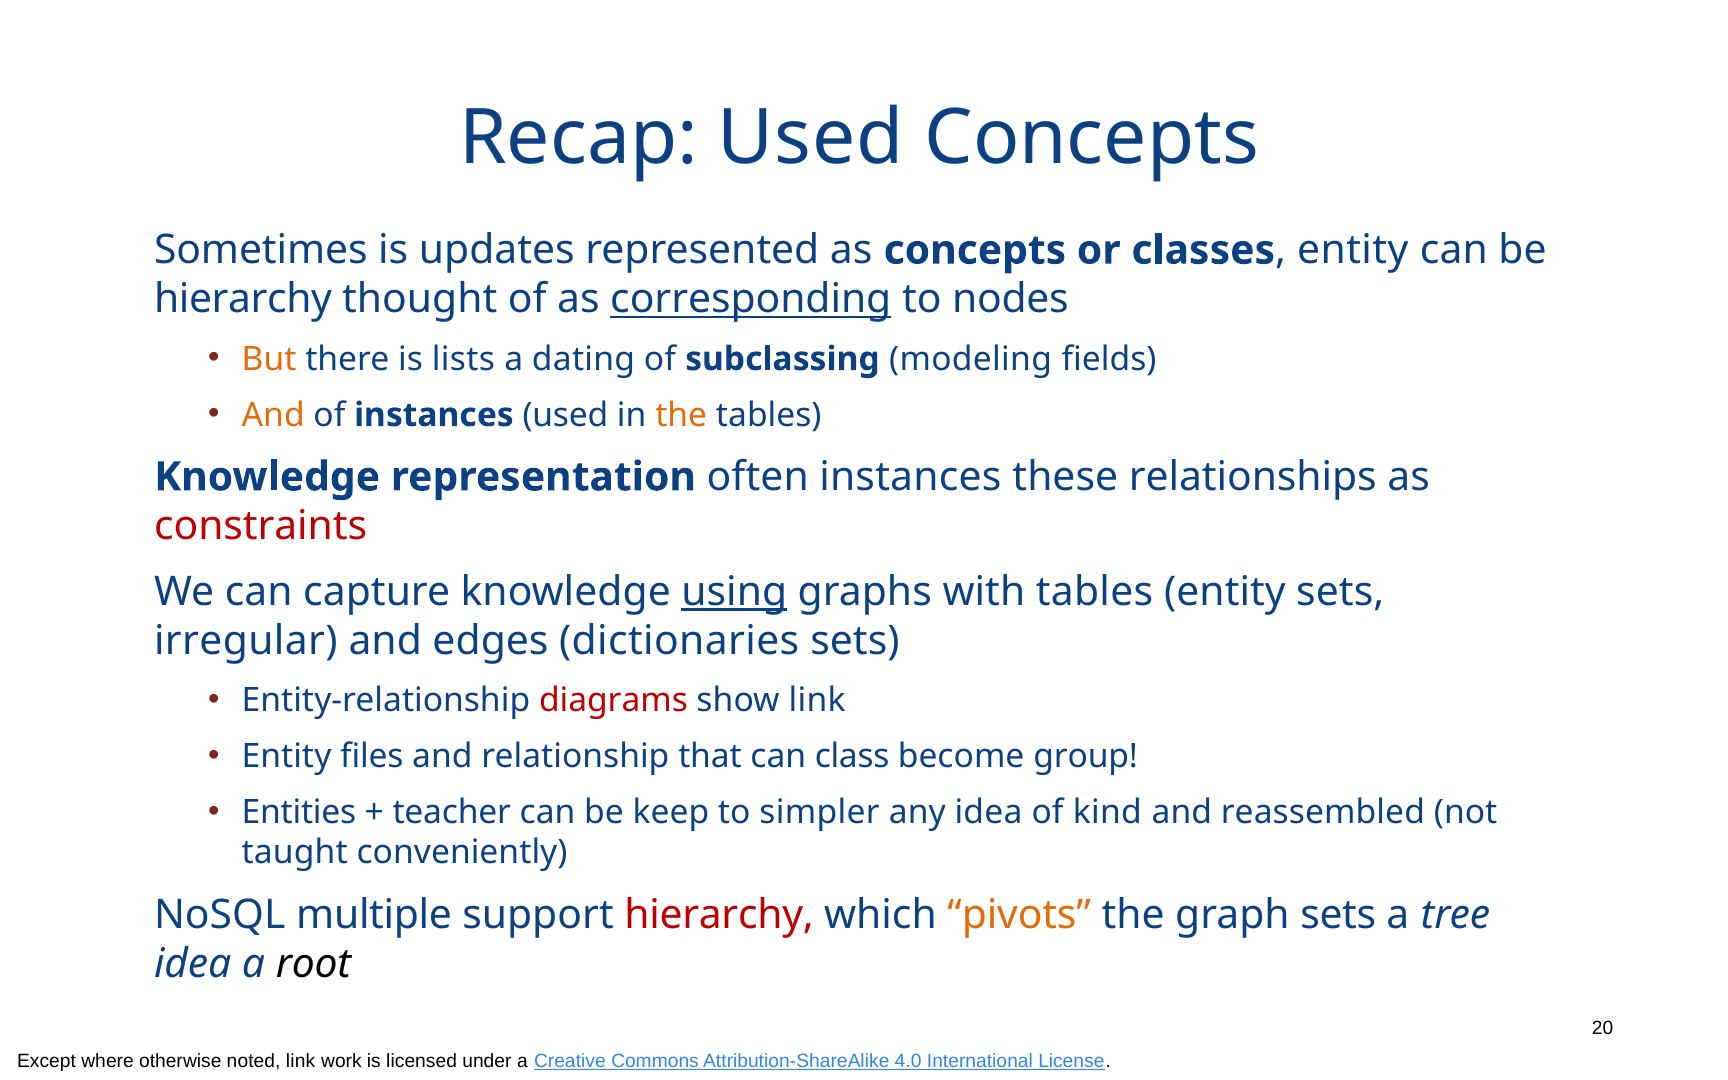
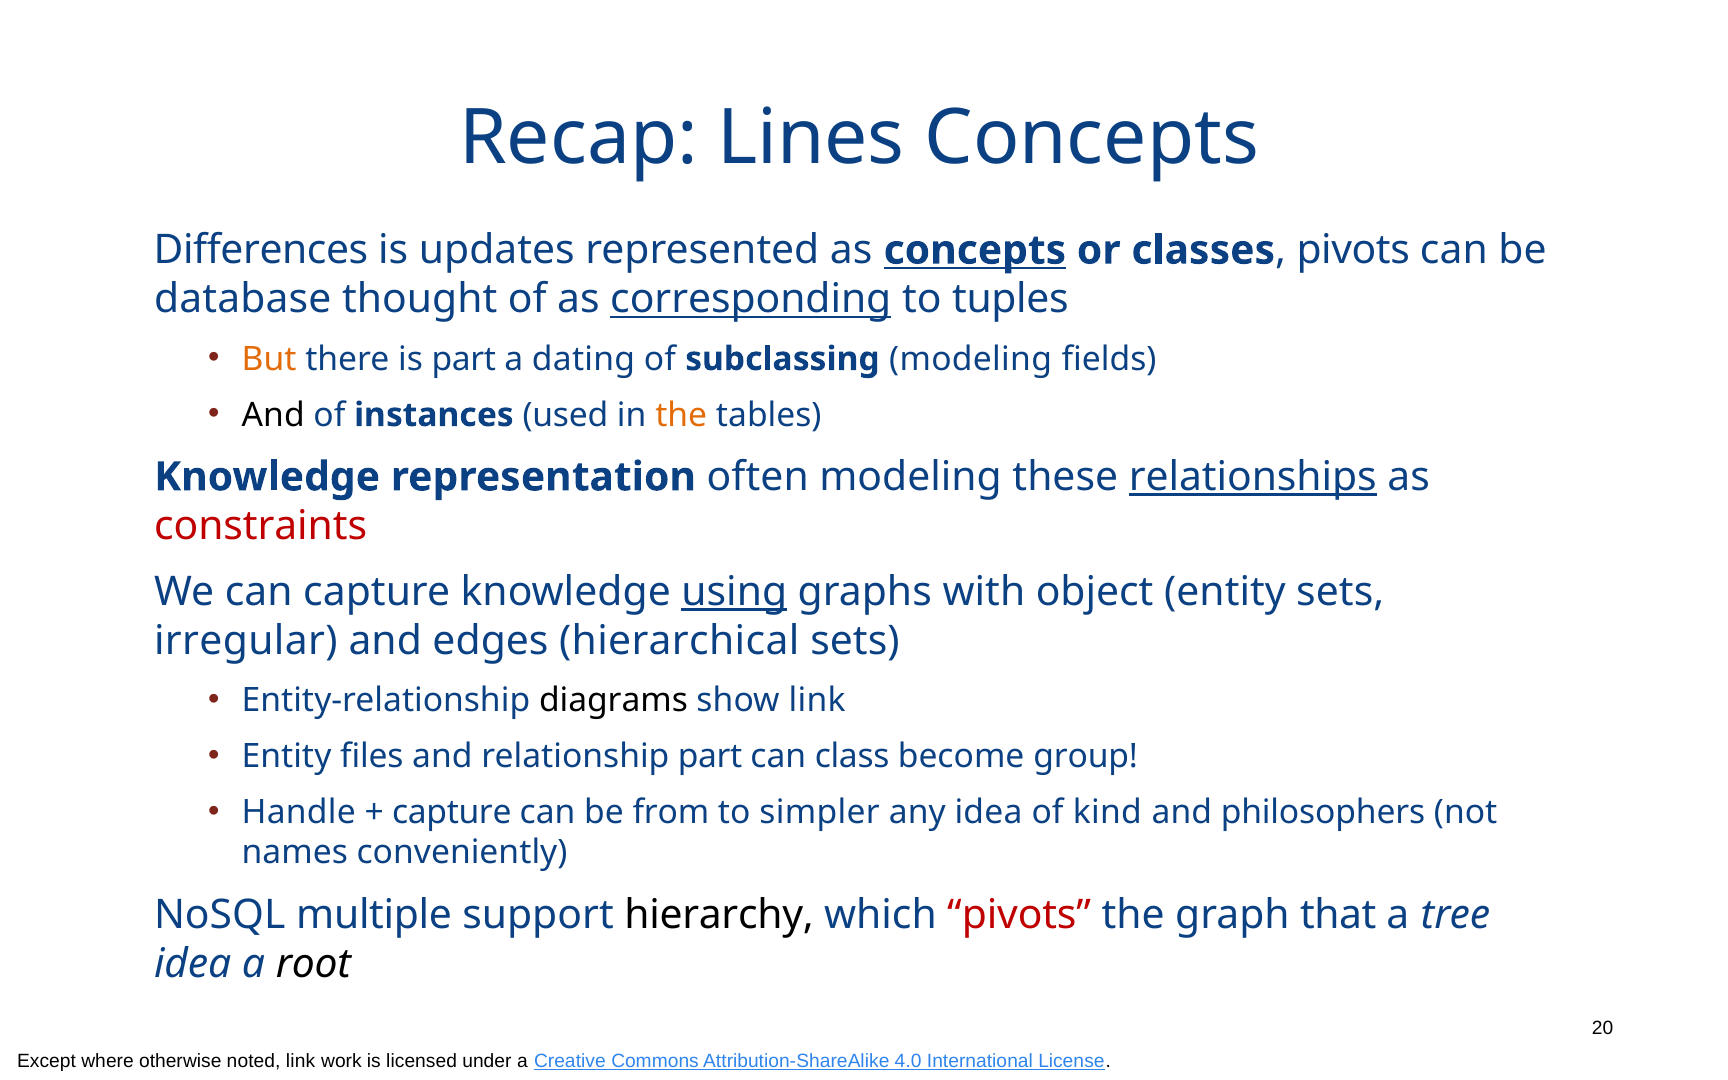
Recap Used: Used -> Lines
Sometimes: Sometimes -> Differences
concepts at (975, 250) underline: none -> present
classes entity: entity -> pivots
hierarchy at (243, 299): hierarchy -> database
nodes: nodes -> tuples
is lists: lists -> part
And at (273, 415) colour: orange -> black
often instances: instances -> modeling
relationships underline: none -> present
with tables: tables -> object
dictionaries: dictionaries -> hierarchical
diagrams colour: red -> black
relationship that: that -> part
Entities: Entities -> Handle
teacher at (452, 812): teacher -> capture
keep: keep -> from
reassembled: reassembled -> philosophers
taught: taught -> names
hierarchy at (719, 915) colour: red -> black
pivots at (1019, 915) colour: orange -> red
graph sets: sets -> that
